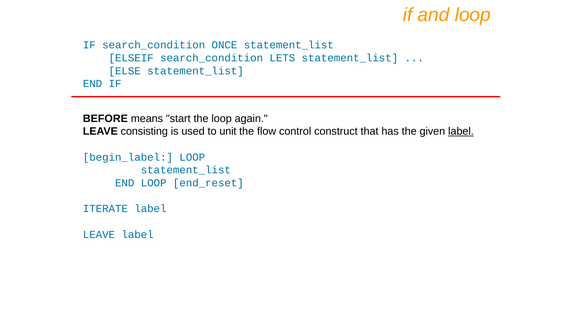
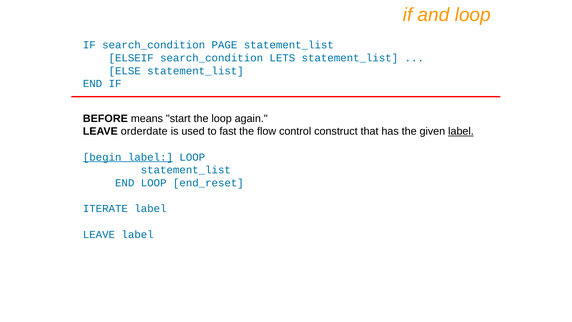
ONCE: ONCE -> PAGE
consisting: consisting -> orderdate
unit: unit -> fast
begin_label underline: none -> present
